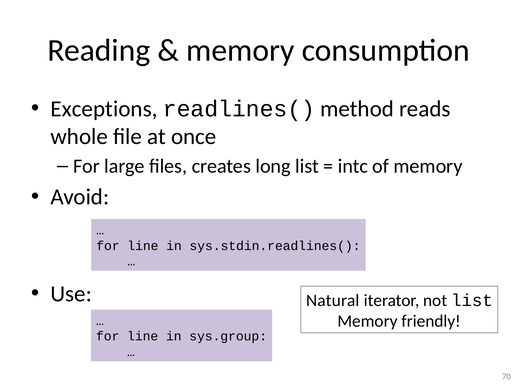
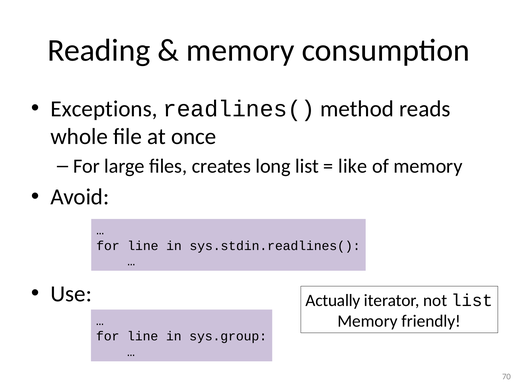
intc: intc -> like
Natural: Natural -> Actually
